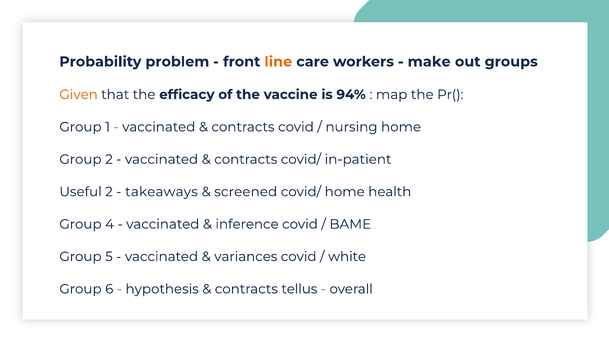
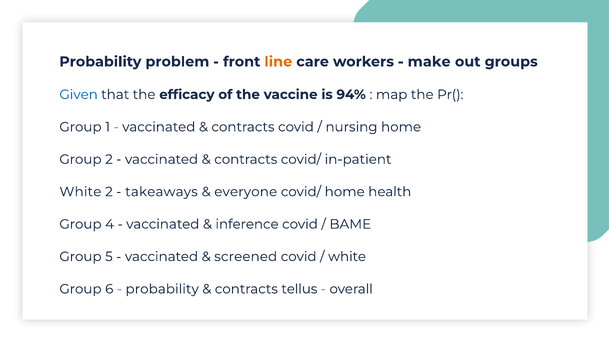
Given colour: orange -> blue
Useful at (81, 192): Useful -> White
screened: screened -> everyone
variances: variances -> screened
hypothesis at (162, 289): hypothesis -> probability
